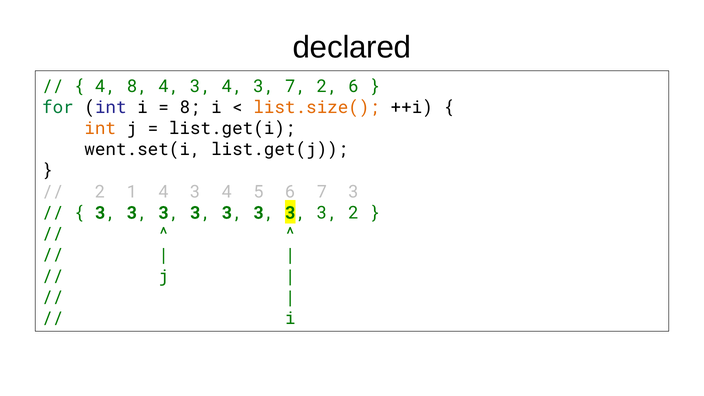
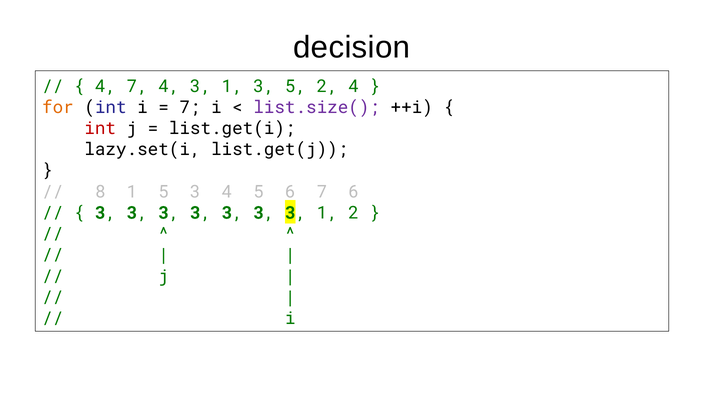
declared: declared -> decision
4 8: 8 -> 7
4 at (232, 86): 4 -> 1
3 7: 7 -> 5
2 6: 6 -> 4
for colour: green -> orange
8 at (190, 107): 8 -> 7
list.size( colour: orange -> purple
int at (100, 128) colour: orange -> red
went.set(i: went.set(i -> lazy.set(i
2 at (100, 192): 2 -> 8
1 4: 4 -> 5
7 3: 3 -> 6
3 at (327, 213): 3 -> 1
